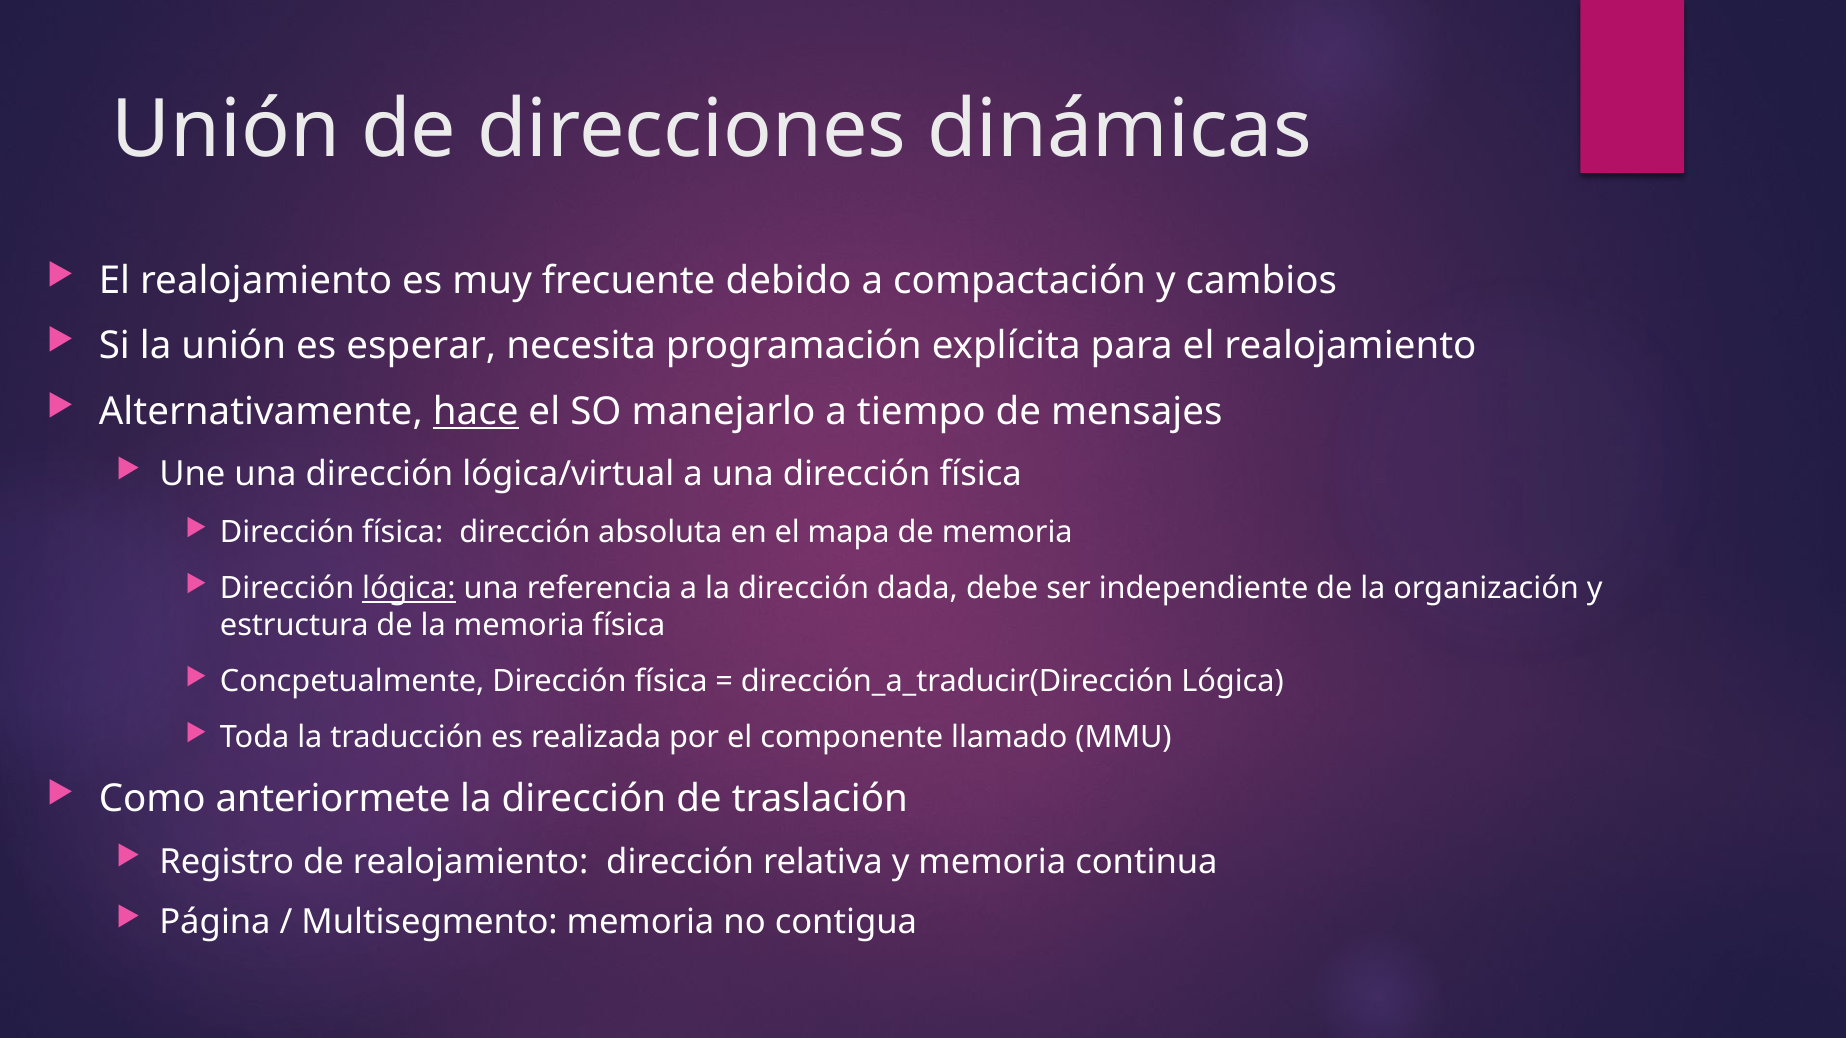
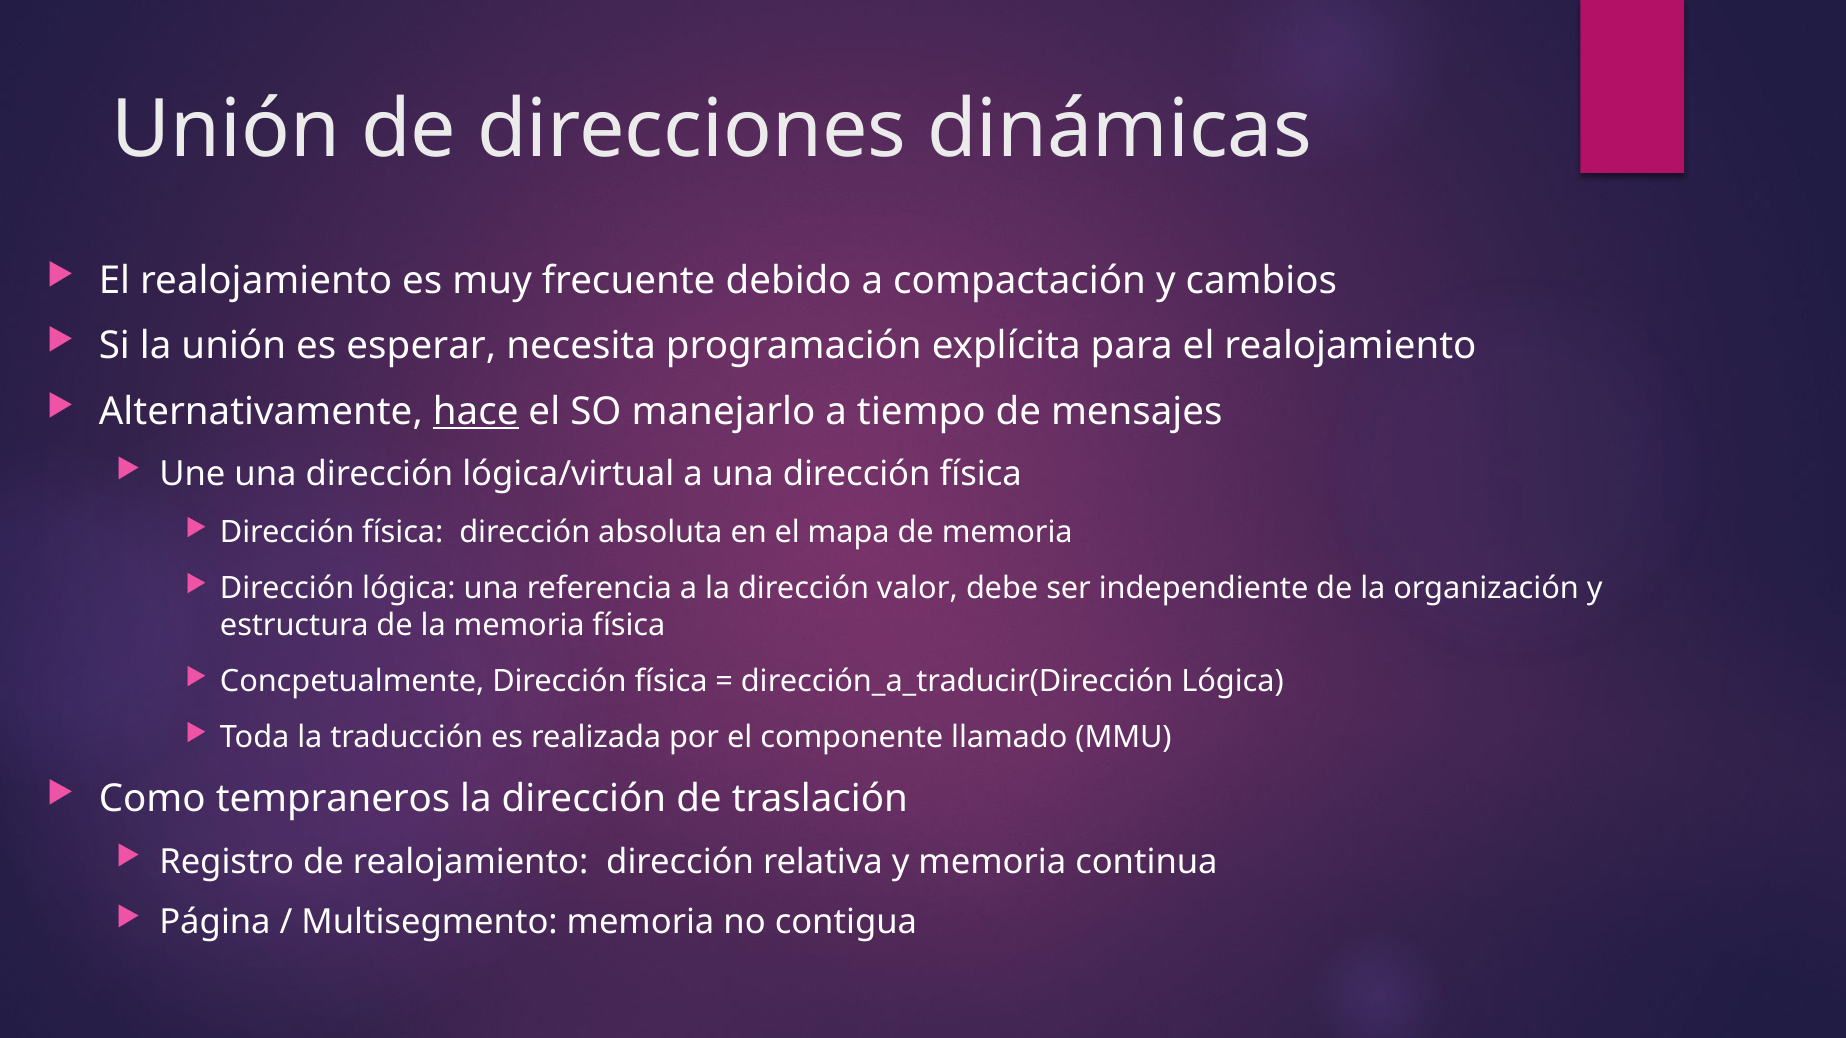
lógica at (409, 589) underline: present -> none
dada: dada -> valor
anteriormete: anteriormete -> tempraneros
